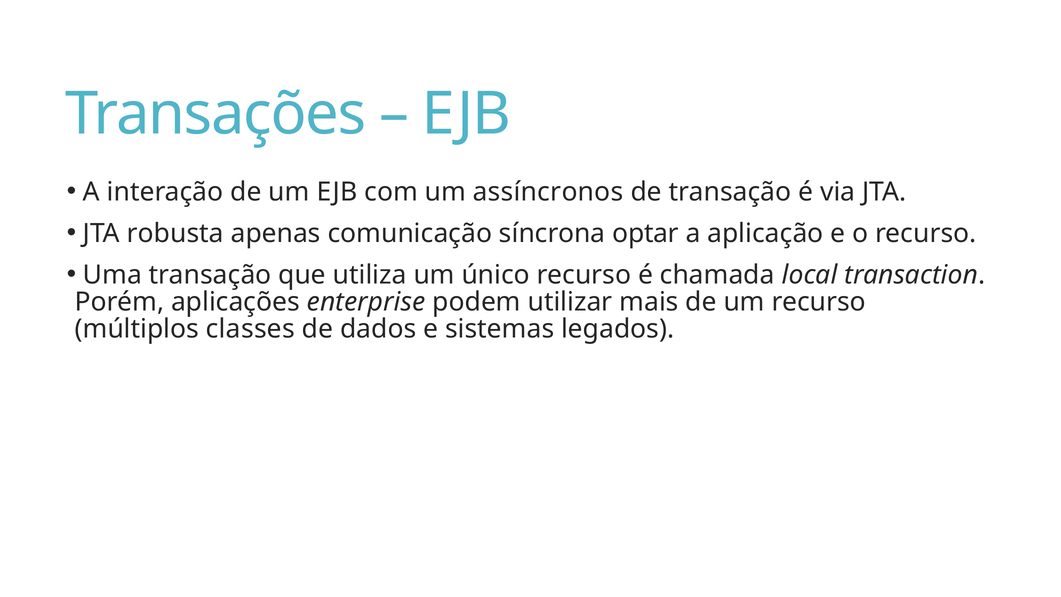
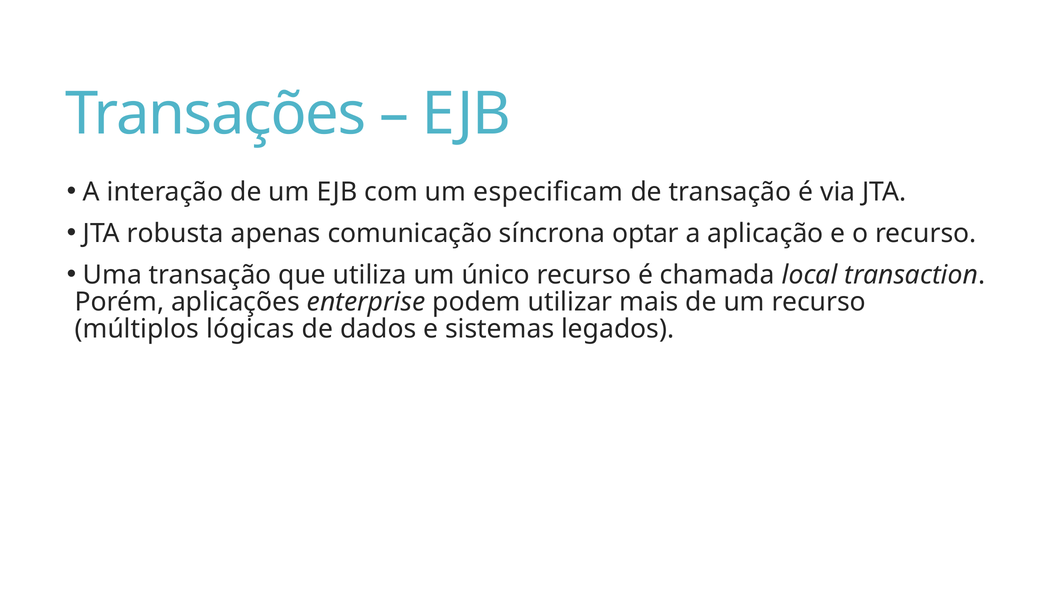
assíncronos: assíncronos -> especificam
classes: classes -> lógicas
